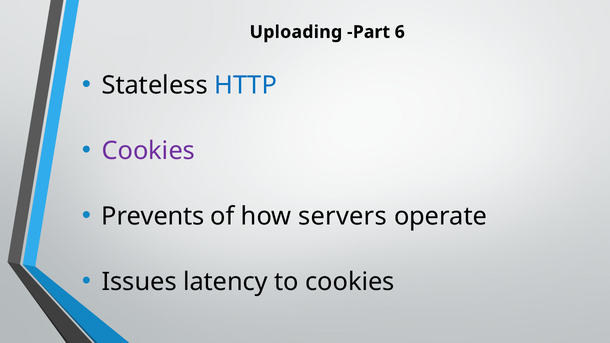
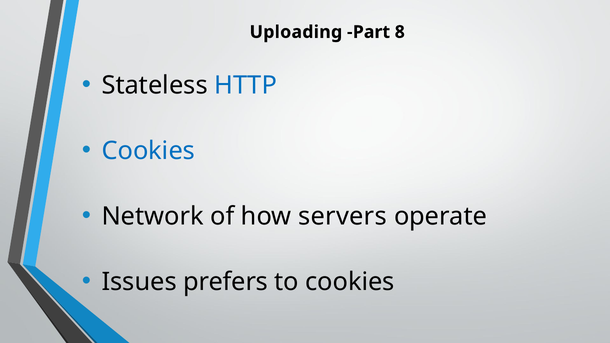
6: 6 -> 8
Cookies at (148, 151) colour: purple -> blue
Prevents: Prevents -> Network
latency: latency -> prefers
